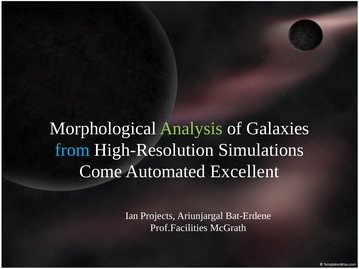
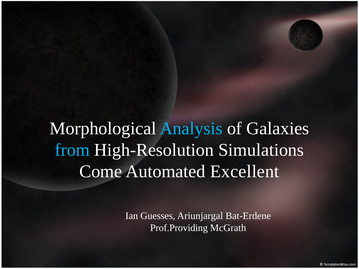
Analysis colour: light green -> light blue
Projects: Projects -> Guesses
Prof.Facilities: Prof.Facilities -> Prof.Providing
